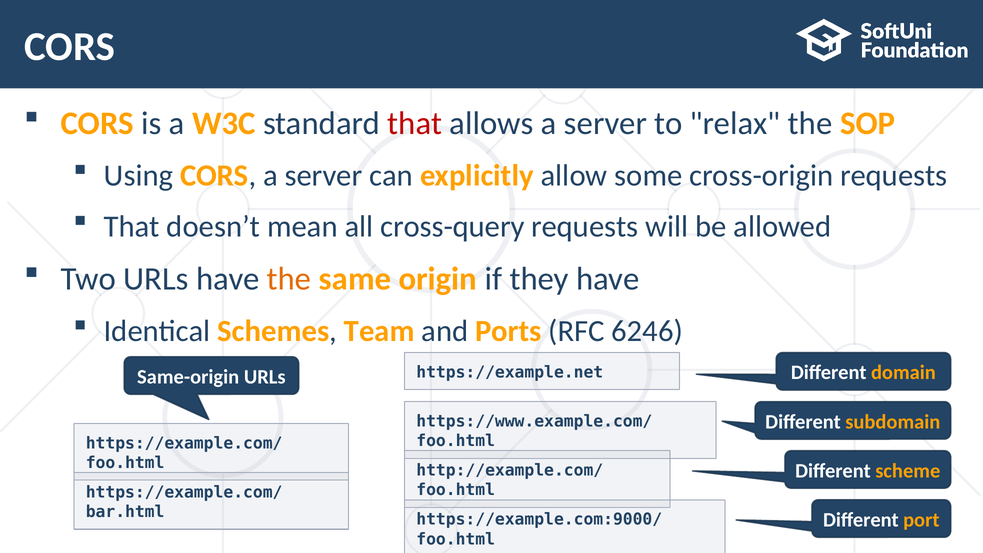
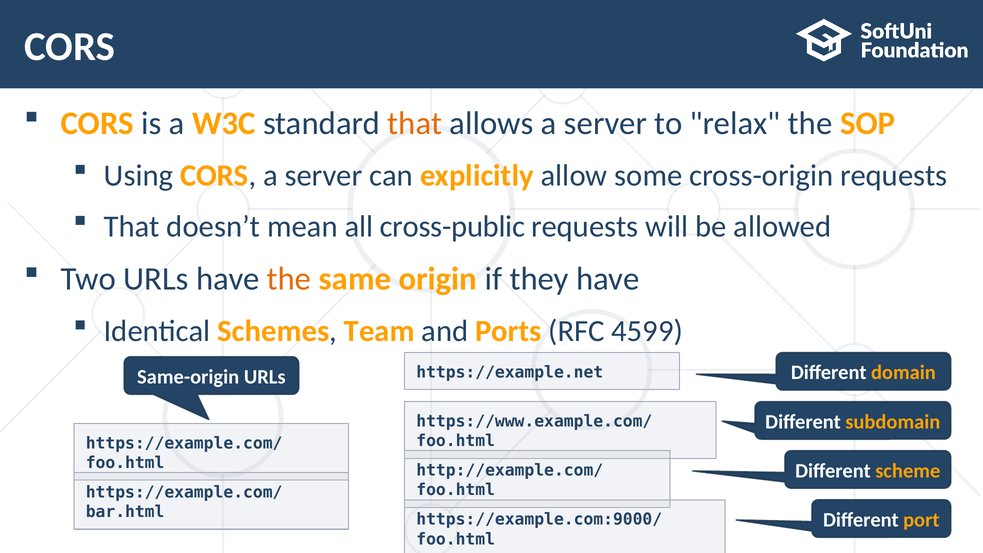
that at (415, 123) colour: red -> orange
cross-query: cross-query -> cross-public
6246: 6246 -> 4599
